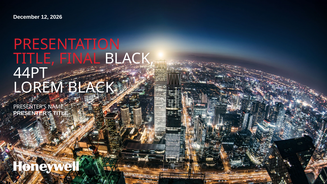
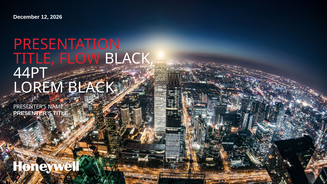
FINAL: FINAL -> FLOW
